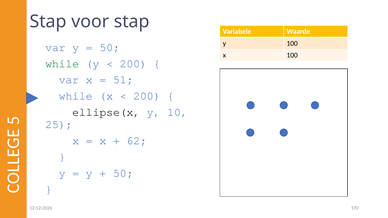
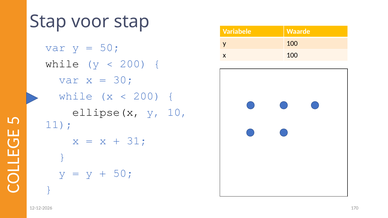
while at (62, 64) colour: green -> black
51: 51 -> 30
25: 25 -> 11
62: 62 -> 31
